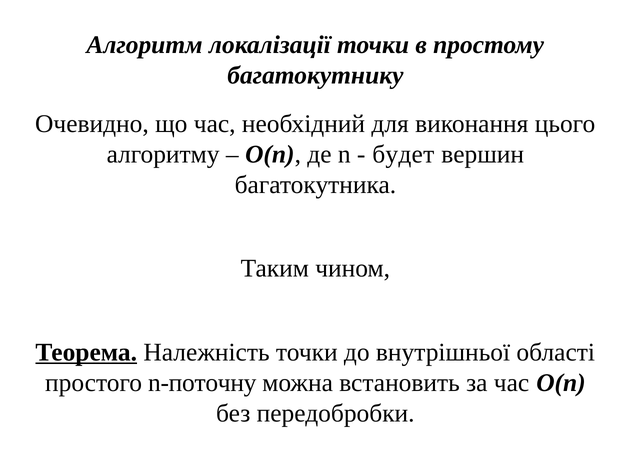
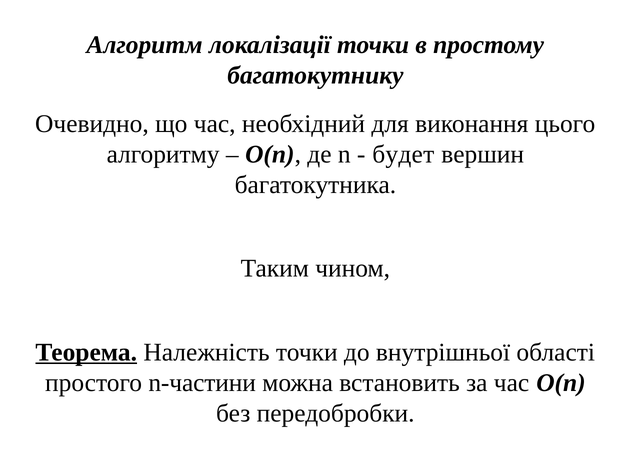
n-поточну: n-поточну -> n-частини
